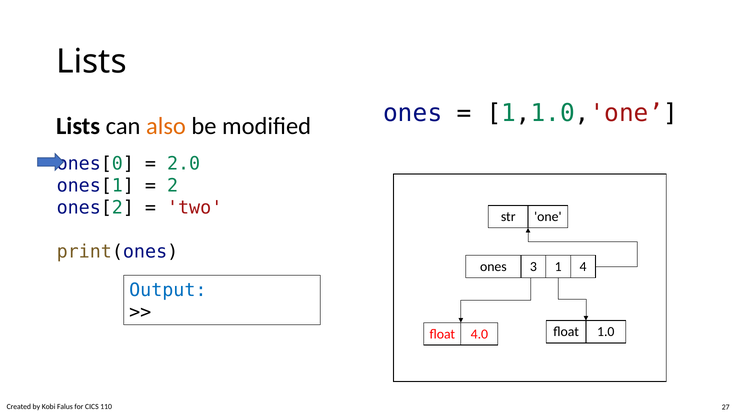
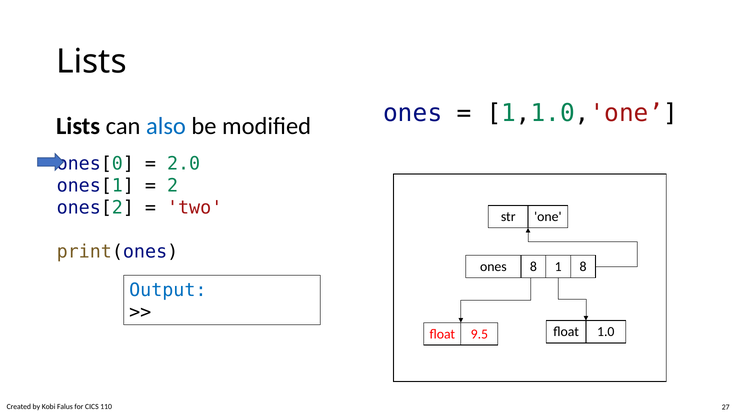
also colour: orange -> blue
ones 3: 3 -> 8
1 4: 4 -> 8
4.0: 4.0 -> 9.5
